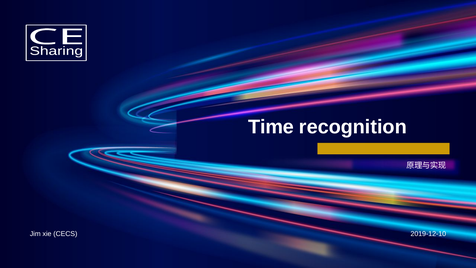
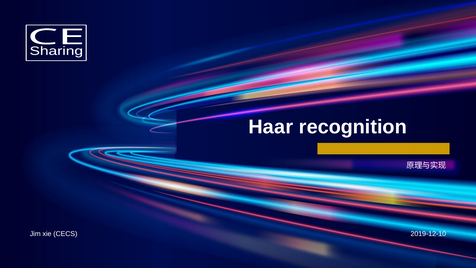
Time: Time -> Haar
